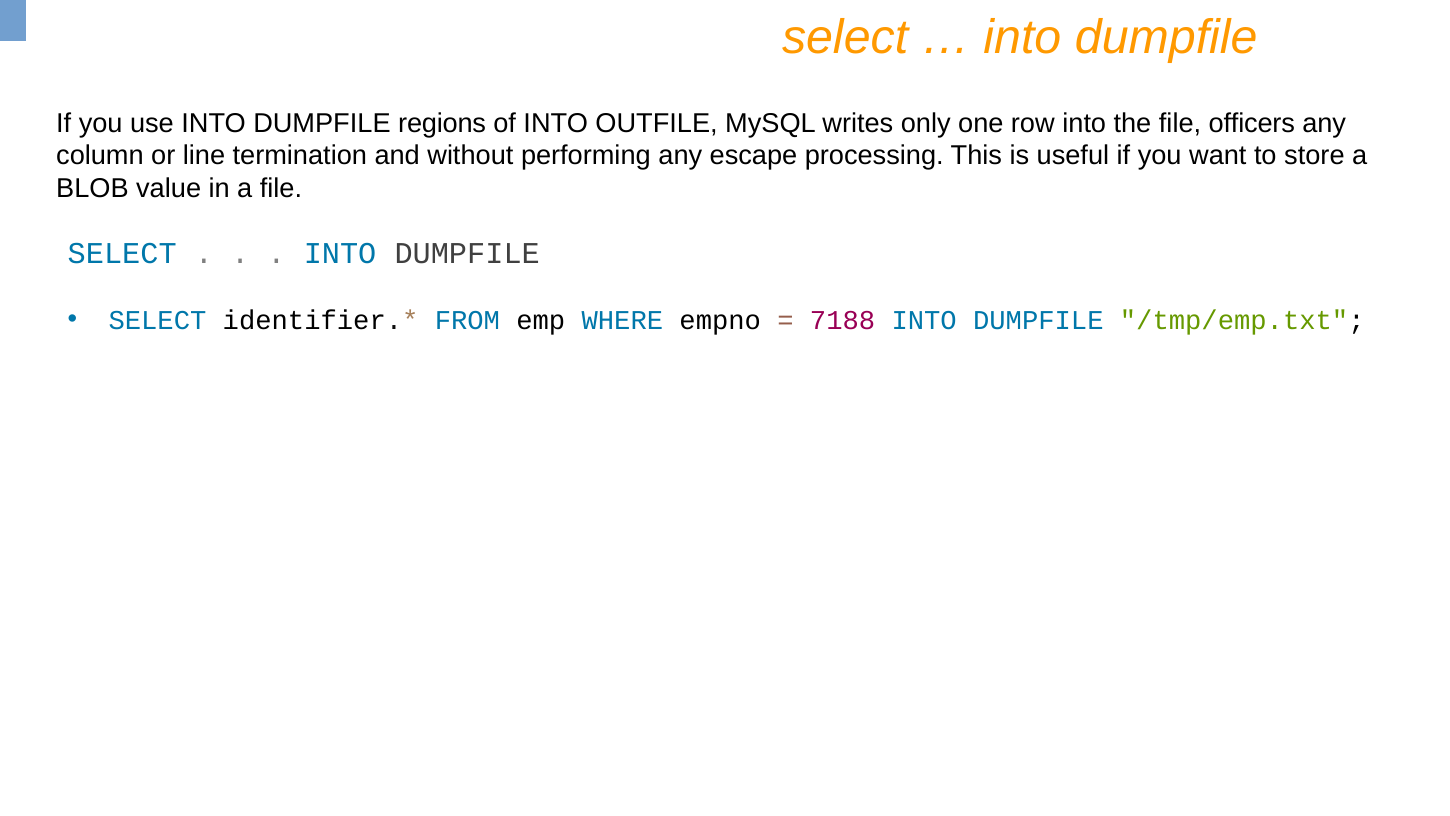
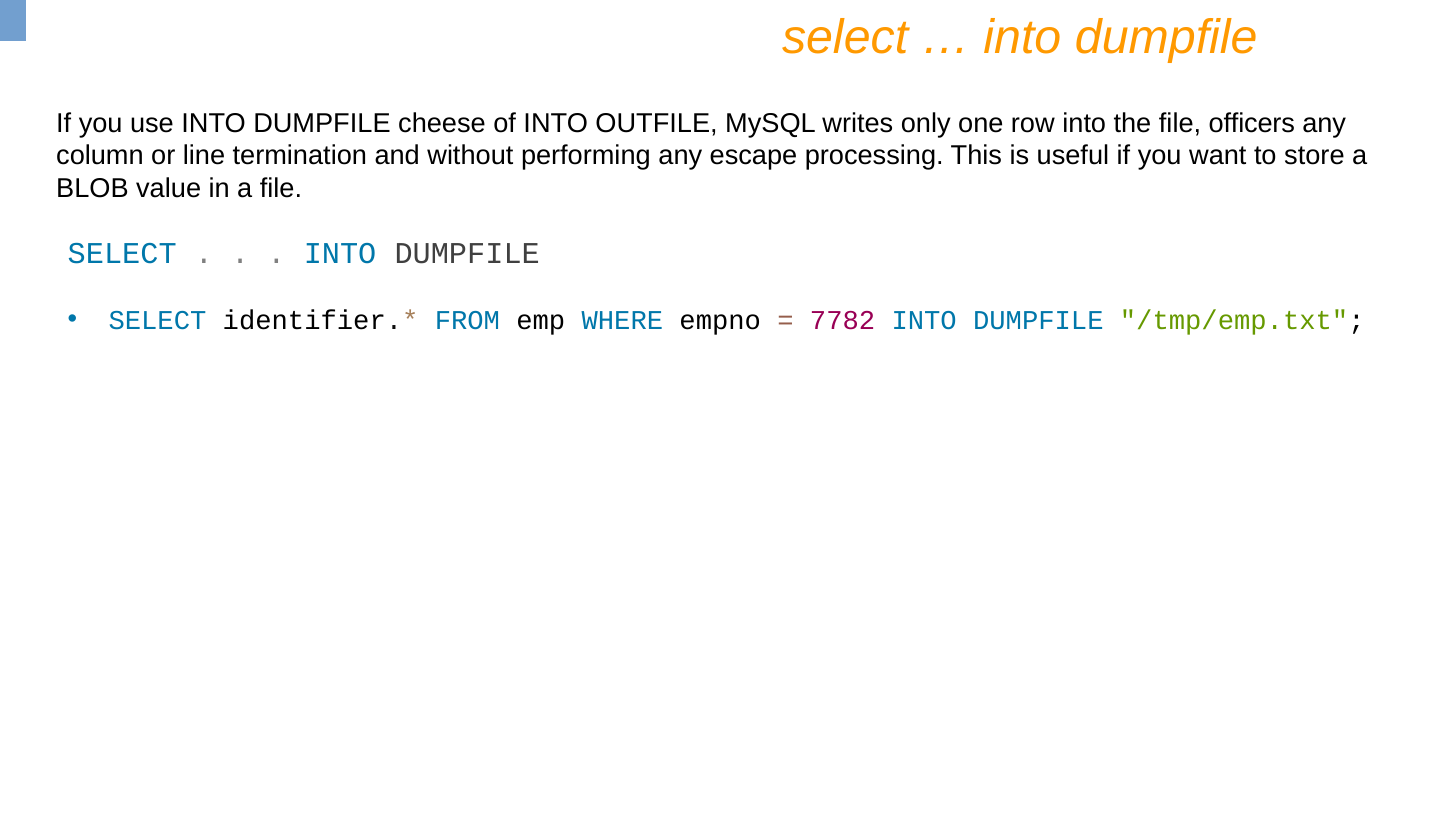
regions: regions -> cheese
7188: 7188 -> 7782
